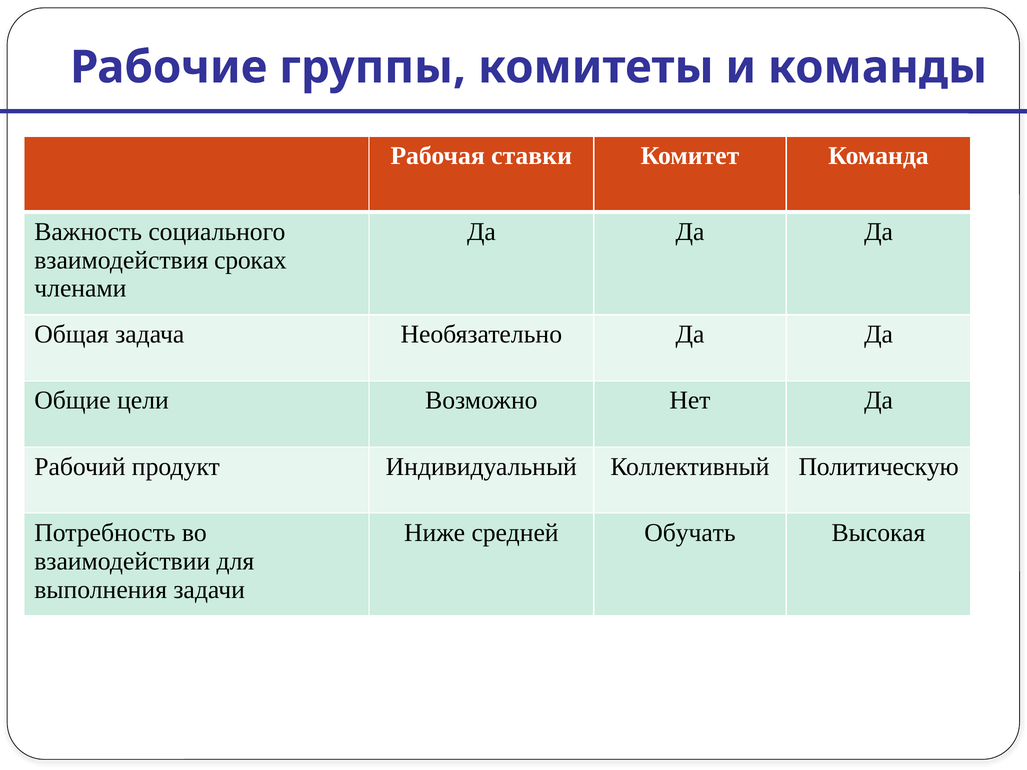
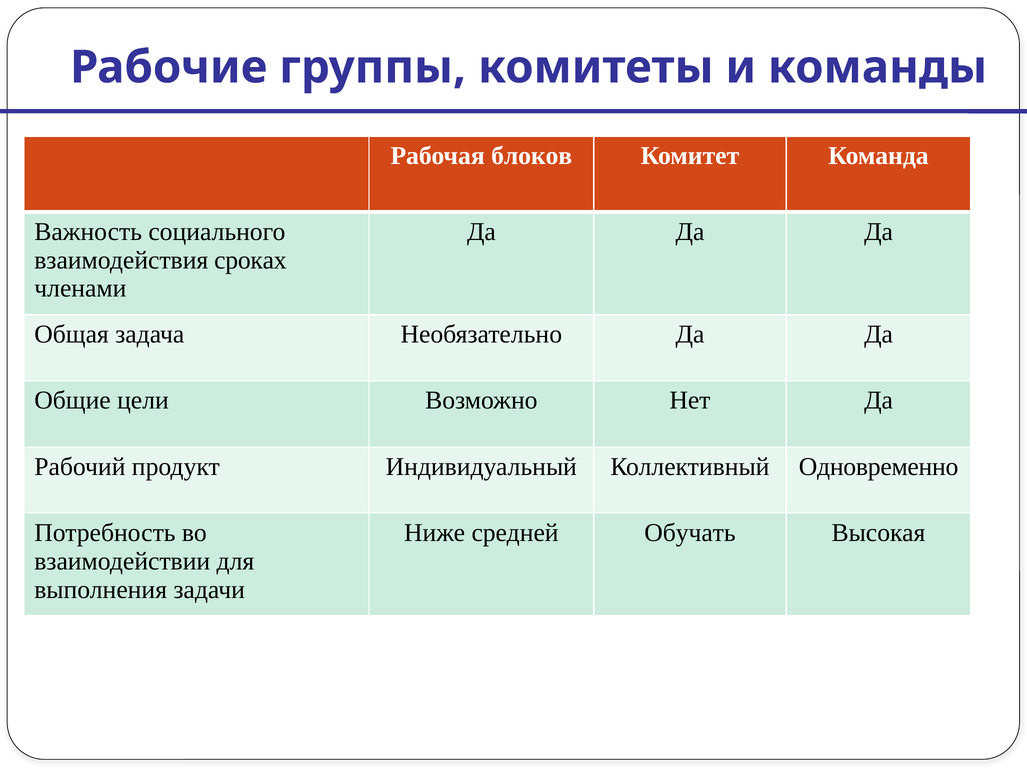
ставки: ставки -> блоков
Политическую: Политическую -> Одновременно
